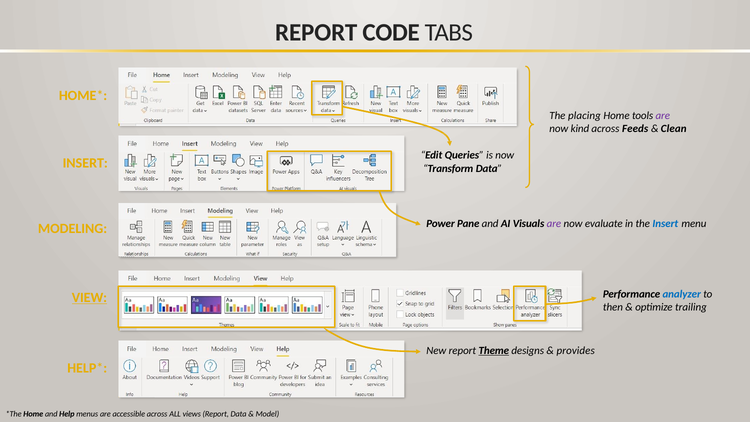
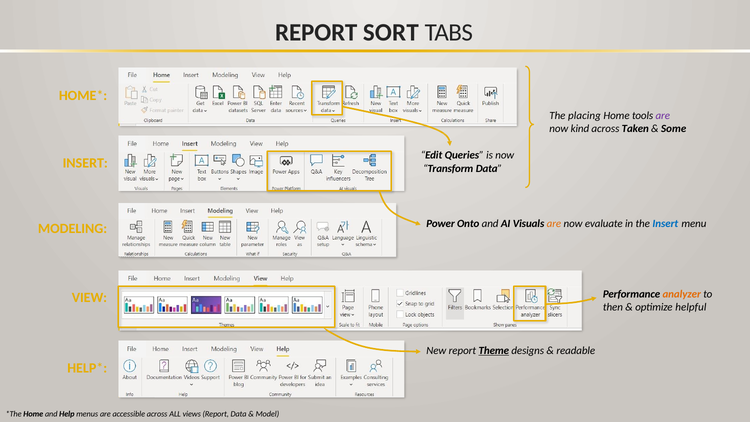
CODE: CODE -> SORT
Feeds: Feeds -> Taken
Clean: Clean -> Some
Pane: Pane -> Onto
are at (554, 224) colour: purple -> orange
analyzer colour: blue -> orange
VIEW underline: present -> none
trailing: trailing -> helpful
provides: provides -> readable
